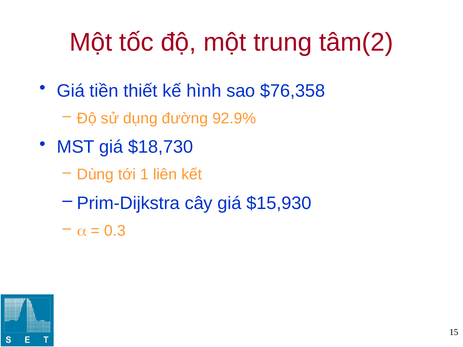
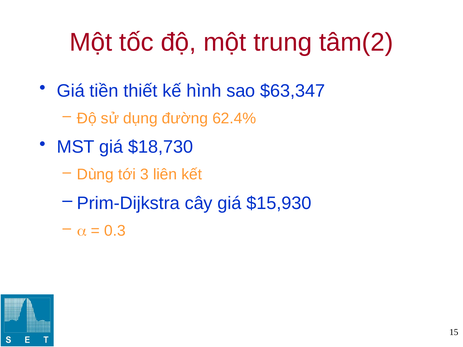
$76,358: $76,358 -> $63,347
92.9%: 92.9% -> 62.4%
1: 1 -> 3
